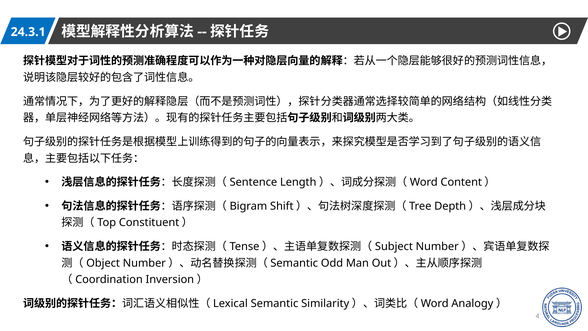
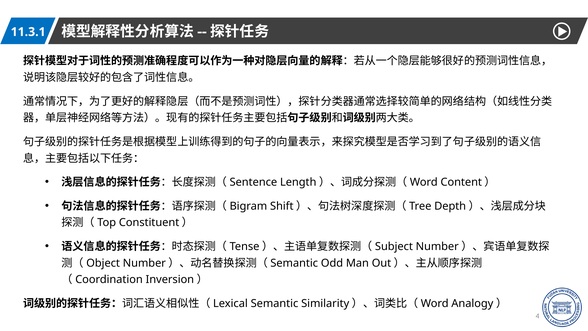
24.3.1: 24.3.1 -> 11.3.1
